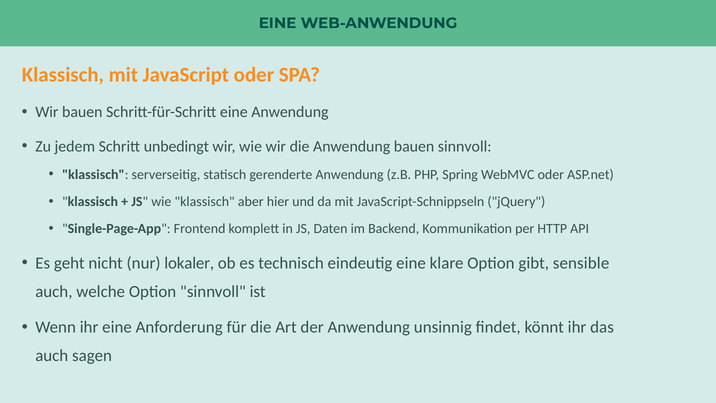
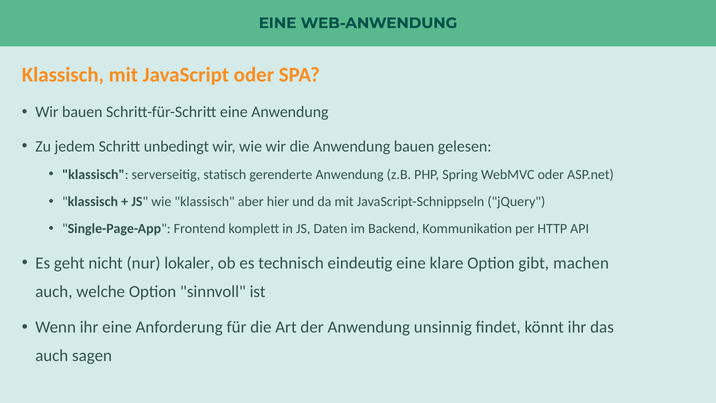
bauen sinnvoll: sinnvoll -> gelesen
sensible: sensible -> machen
